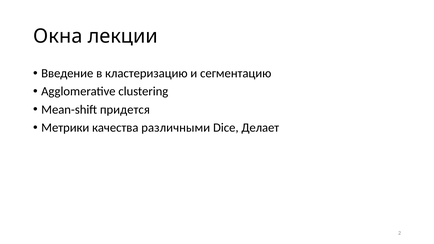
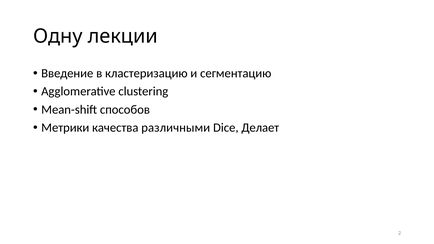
Окна: Окна -> Одну
придется: придется -> способов
